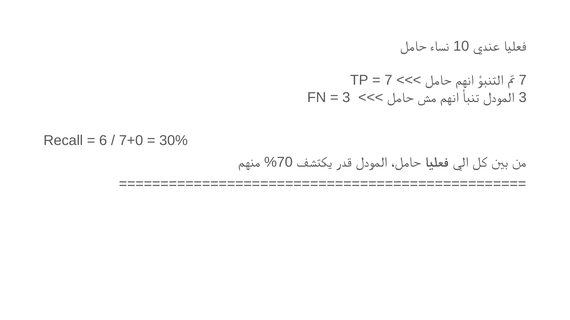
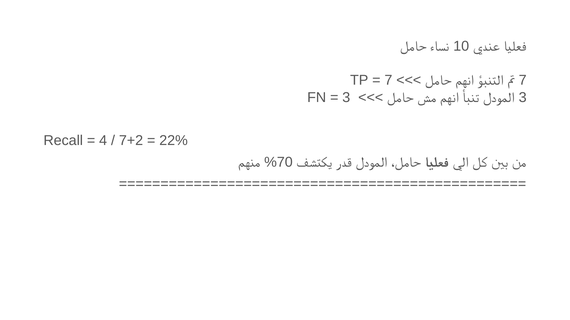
6: 6 -> 4
7+0: 7+0 -> 7+2
30%: 30% -> 22%
